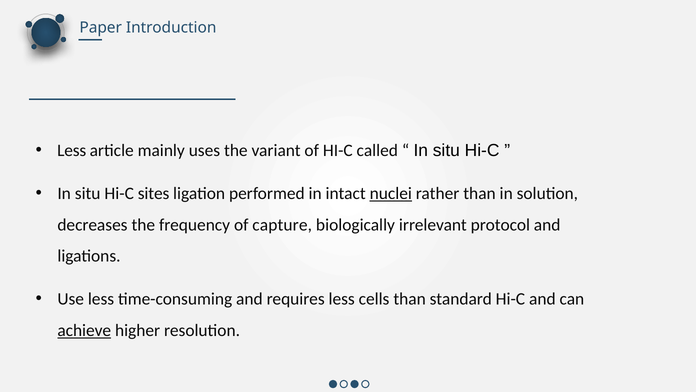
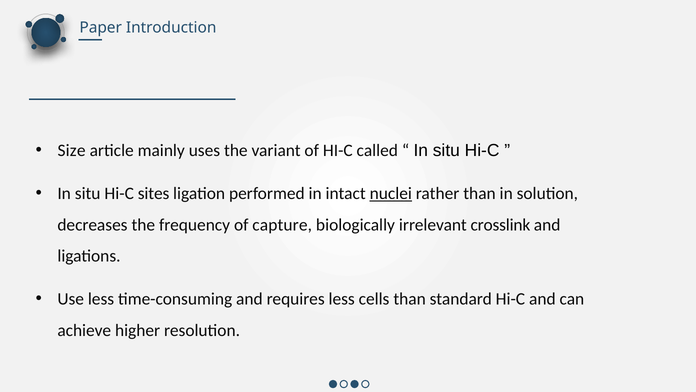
Less at (72, 150): Less -> Size
protocol: protocol -> crosslink
achieve underline: present -> none
